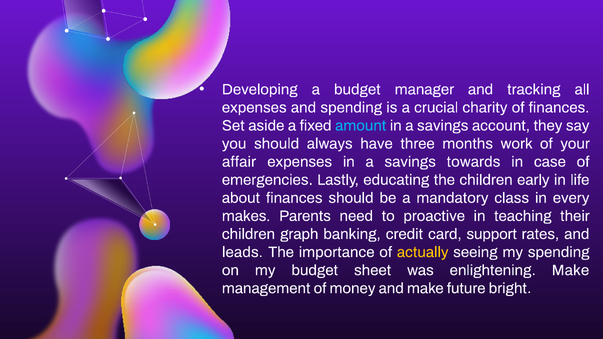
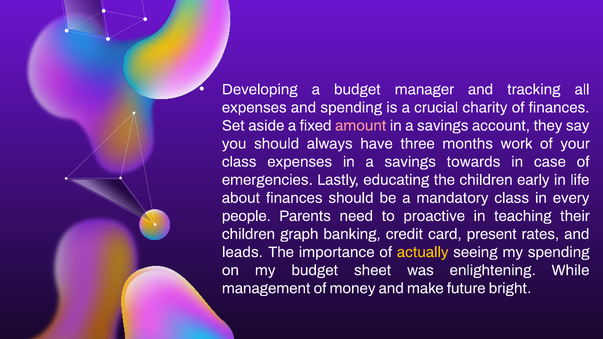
amount colour: light blue -> pink
affair at (239, 162): affair -> class
makes: makes -> people
support: support -> present
enlightening Make: Make -> While
